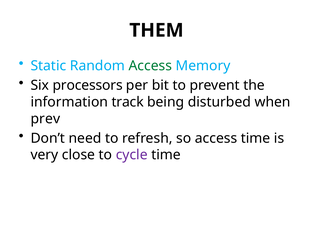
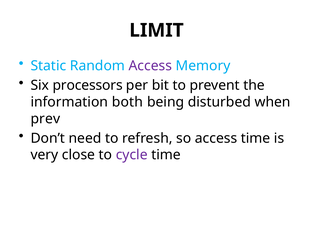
THEM: THEM -> LIMIT
Access at (150, 66) colour: green -> purple
track: track -> both
